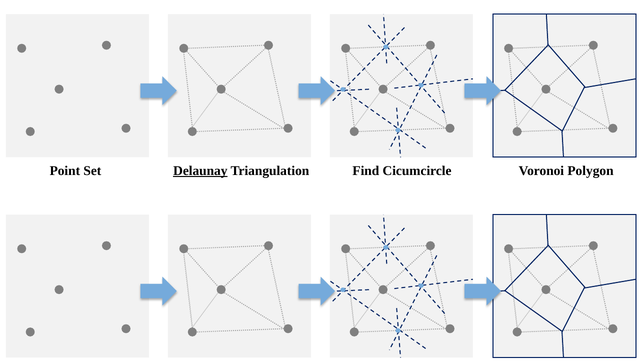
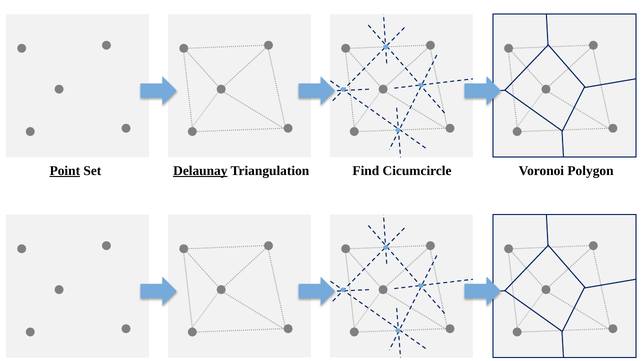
Point underline: none -> present
